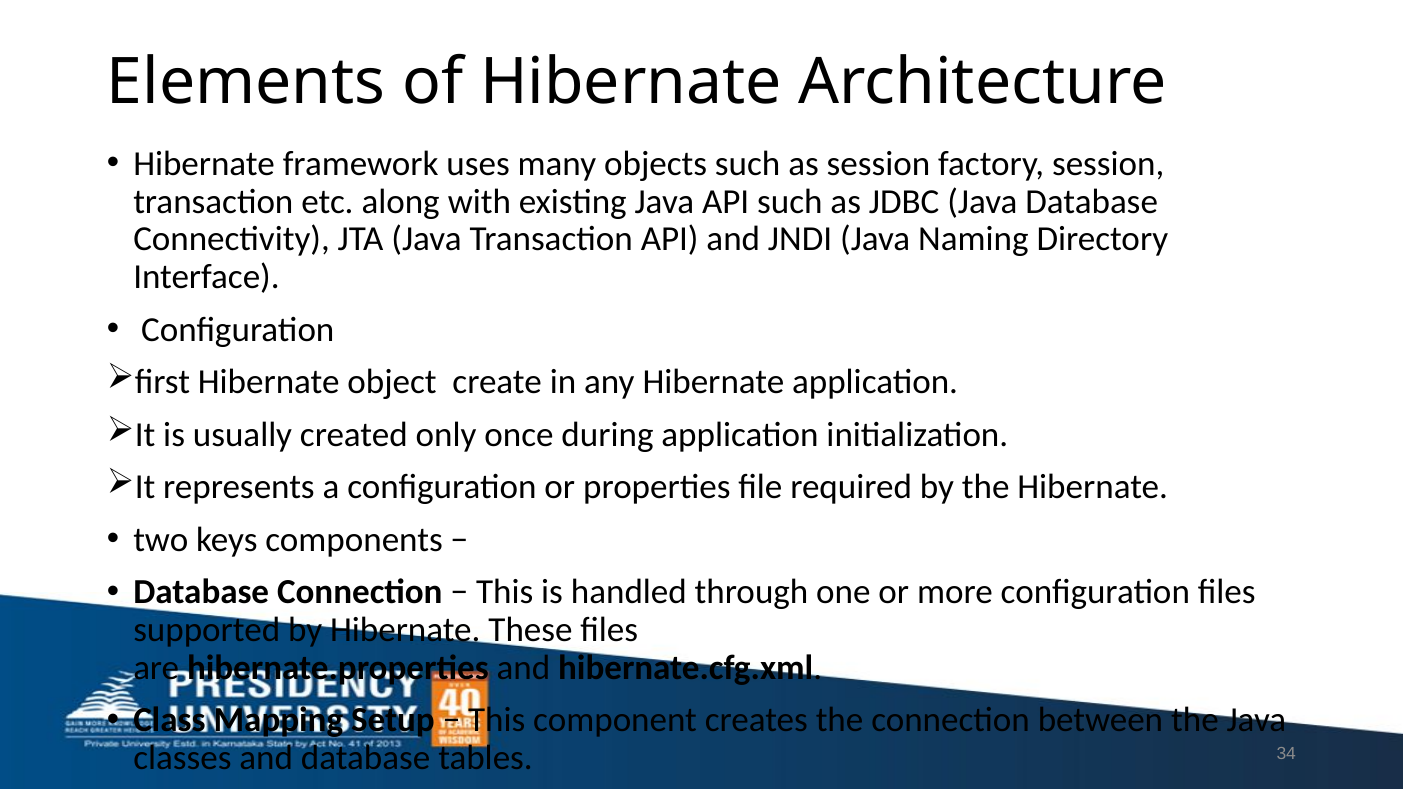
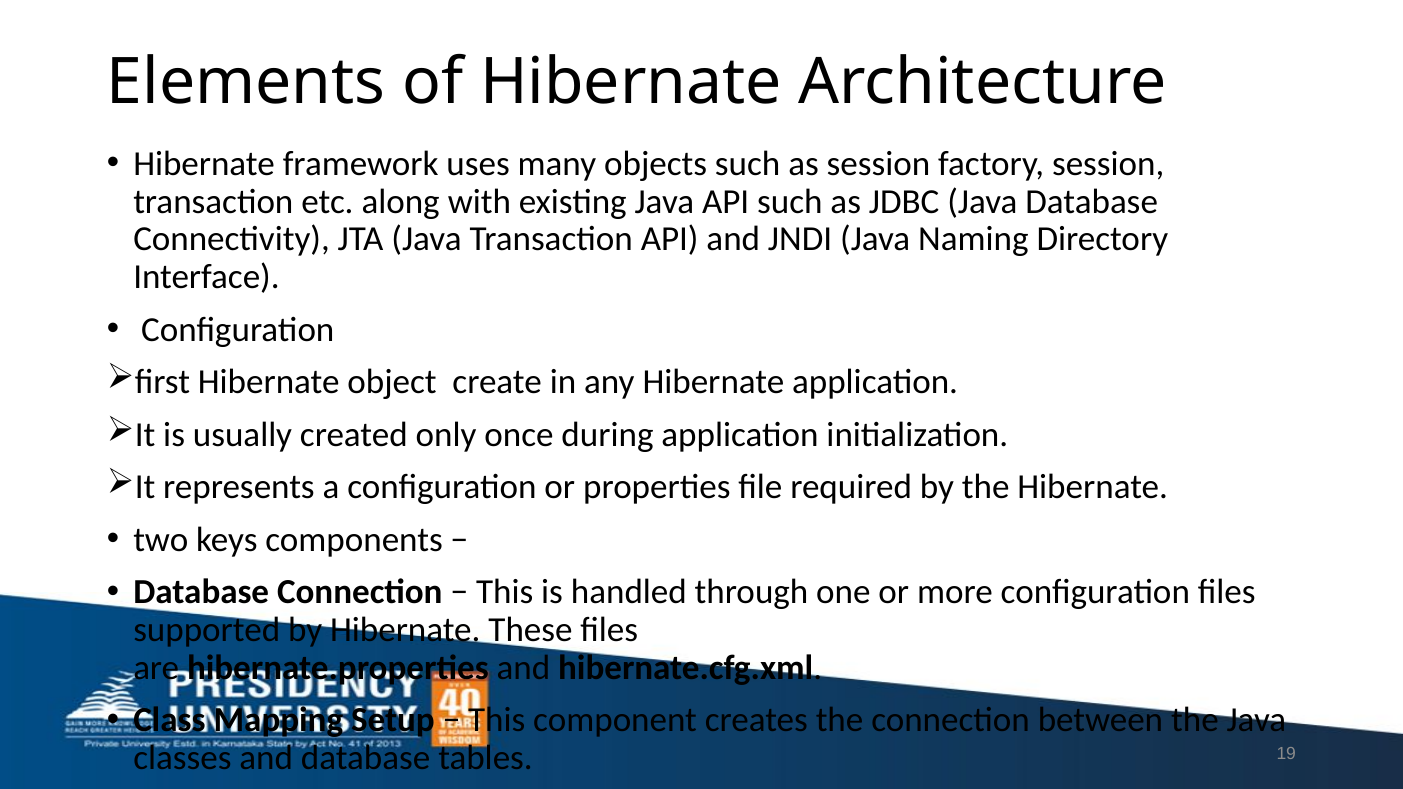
34: 34 -> 19
